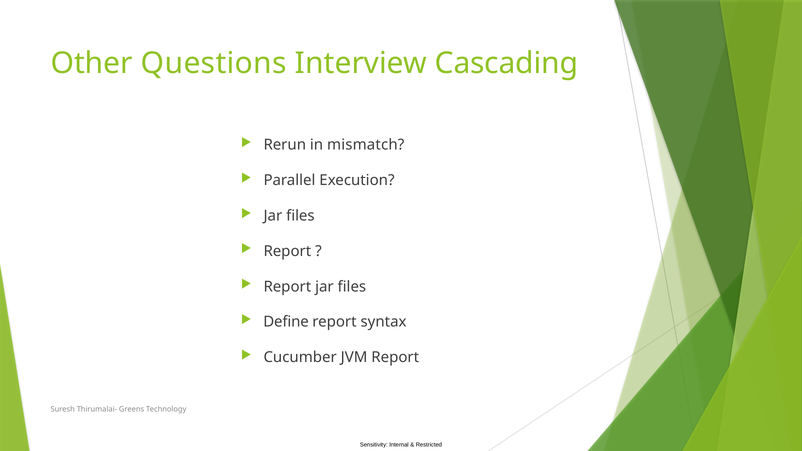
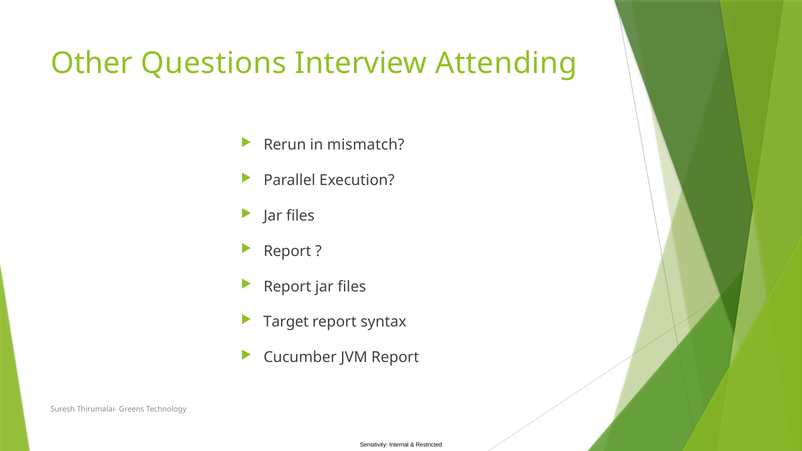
Cascading: Cascading -> Attending
Define: Define -> Target
